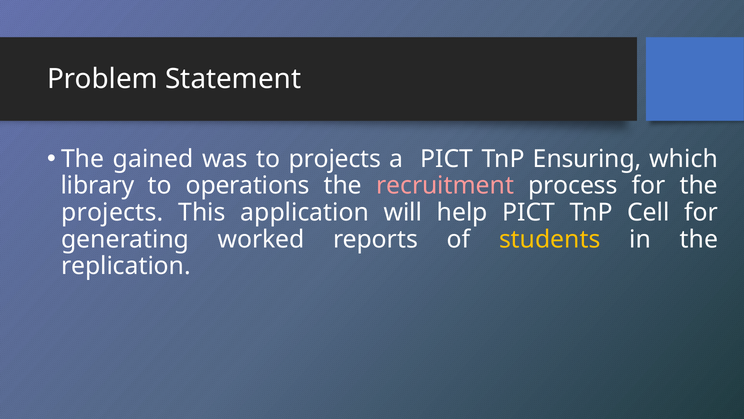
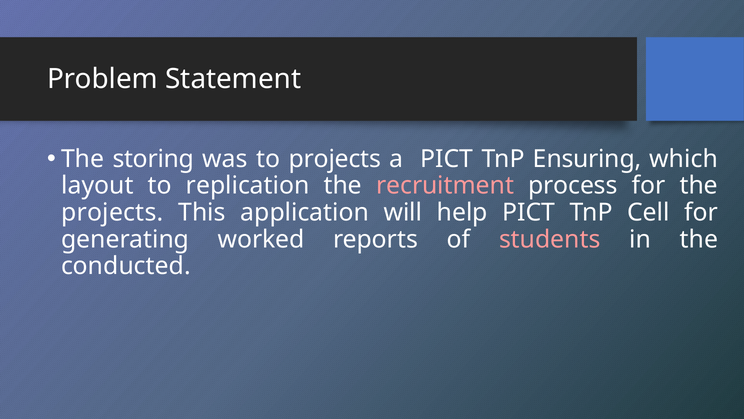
gained: gained -> storing
library: library -> layout
operations: operations -> replication
students colour: yellow -> pink
replication: replication -> conducted
